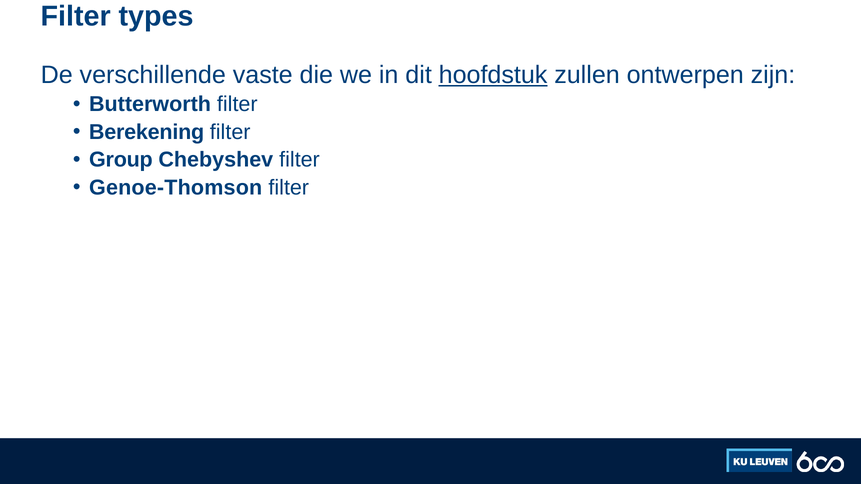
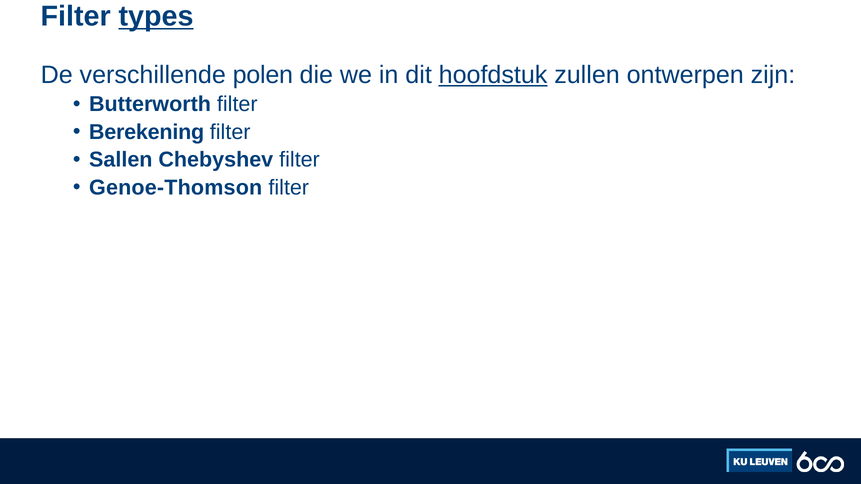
types underline: none -> present
vaste: vaste -> polen
Group: Group -> Sallen
